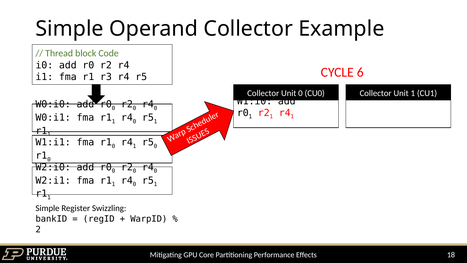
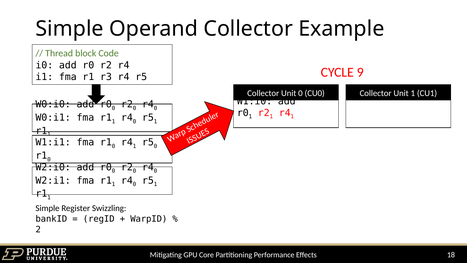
6: 6 -> 9
